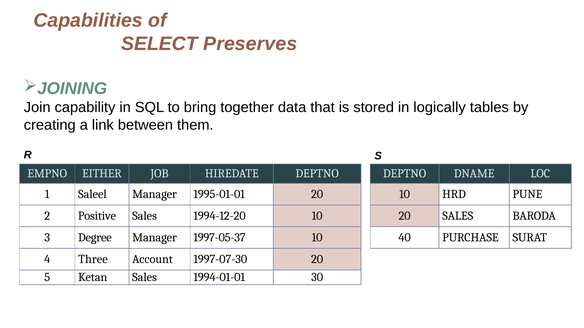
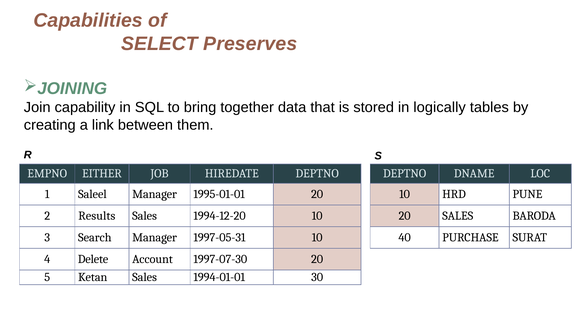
Positive: Positive -> Results
Degree: Degree -> Search
1997-05-37: 1997-05-37 -> 1997-05-31
Three: Three -> Delete
